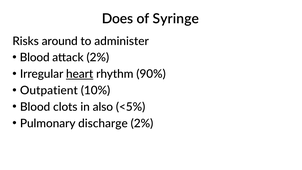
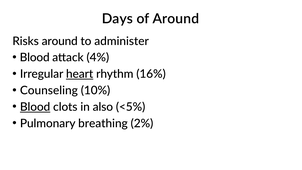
Does: Does -> Days
of Syringe: Syringe -> Around
attack 2%: 2% -> 4%
90%: 90% -> 16%
Outpatient: Outpatient -> Counseling
Blood at (35, 107) underline: none -> present
discharge: discharge -> breathing
